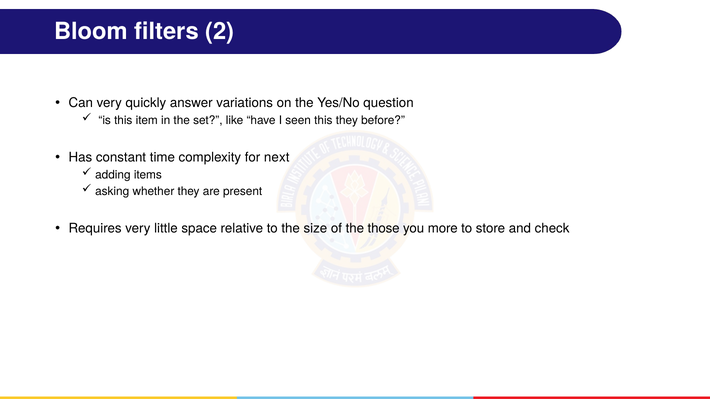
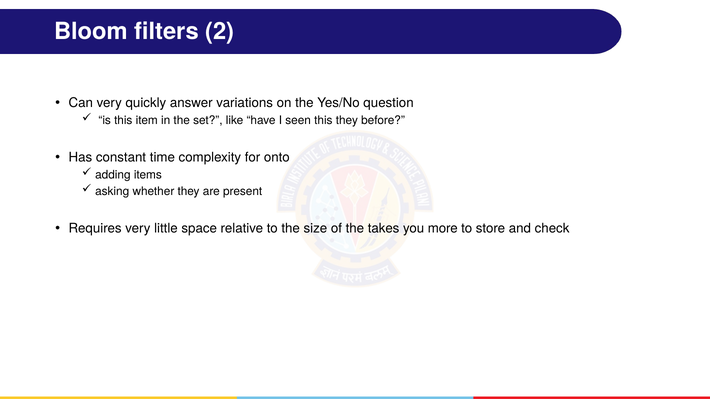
next: next -> onto
those: those -> takes
